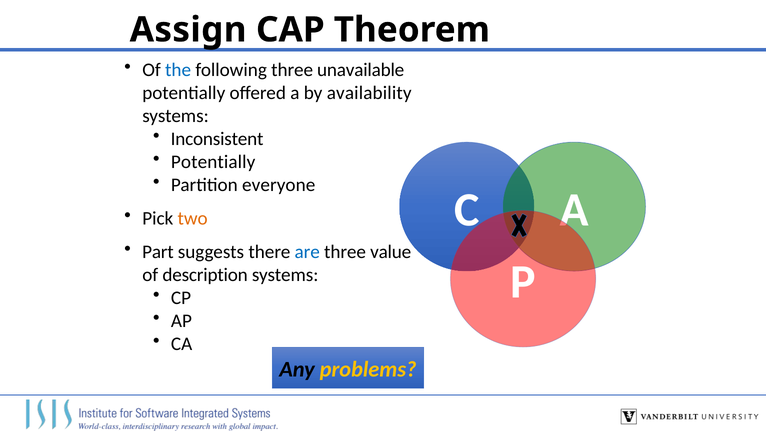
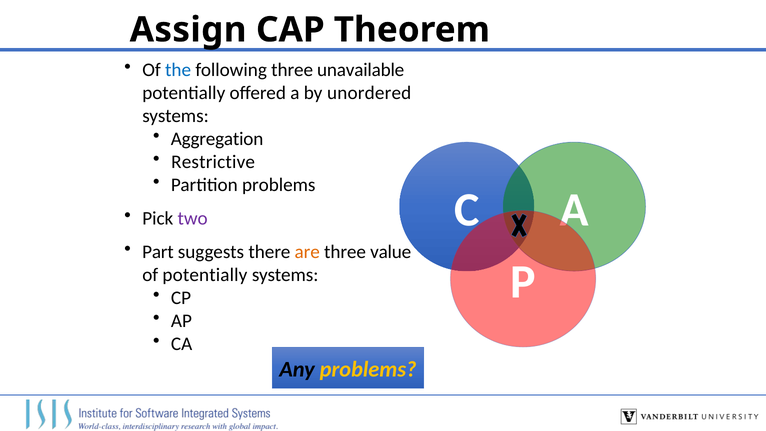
availability: availability -> unordered
Inconsistent: Inconsistent -> Aggregation
Potentially at (213, 162): Potentially -> Restrictive
Partition everyone: everyone -> problems
two colour: orange -> purple
are colour: blue -> orange
of description: description -> potentially
